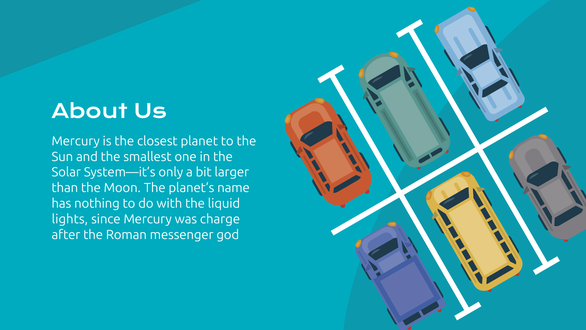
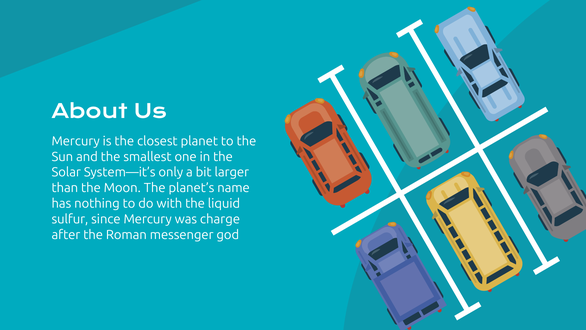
lights: lights -> sulfur
